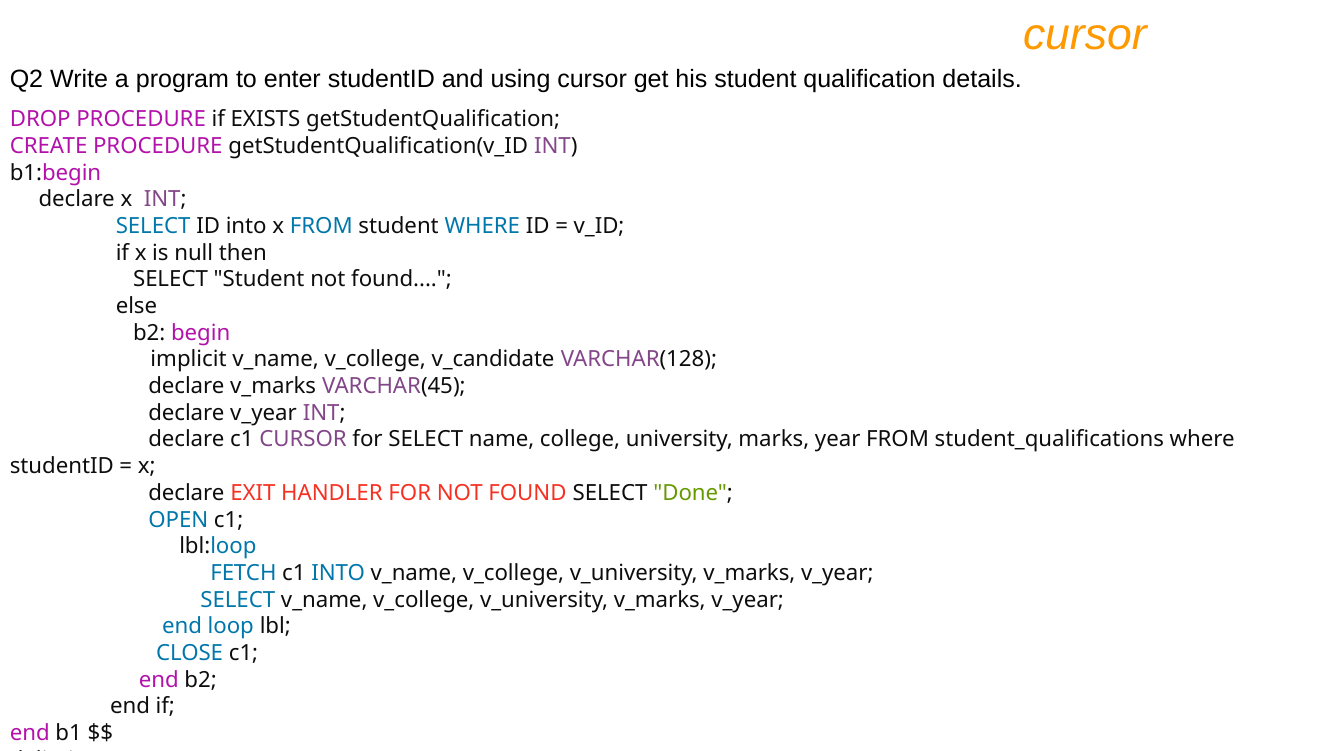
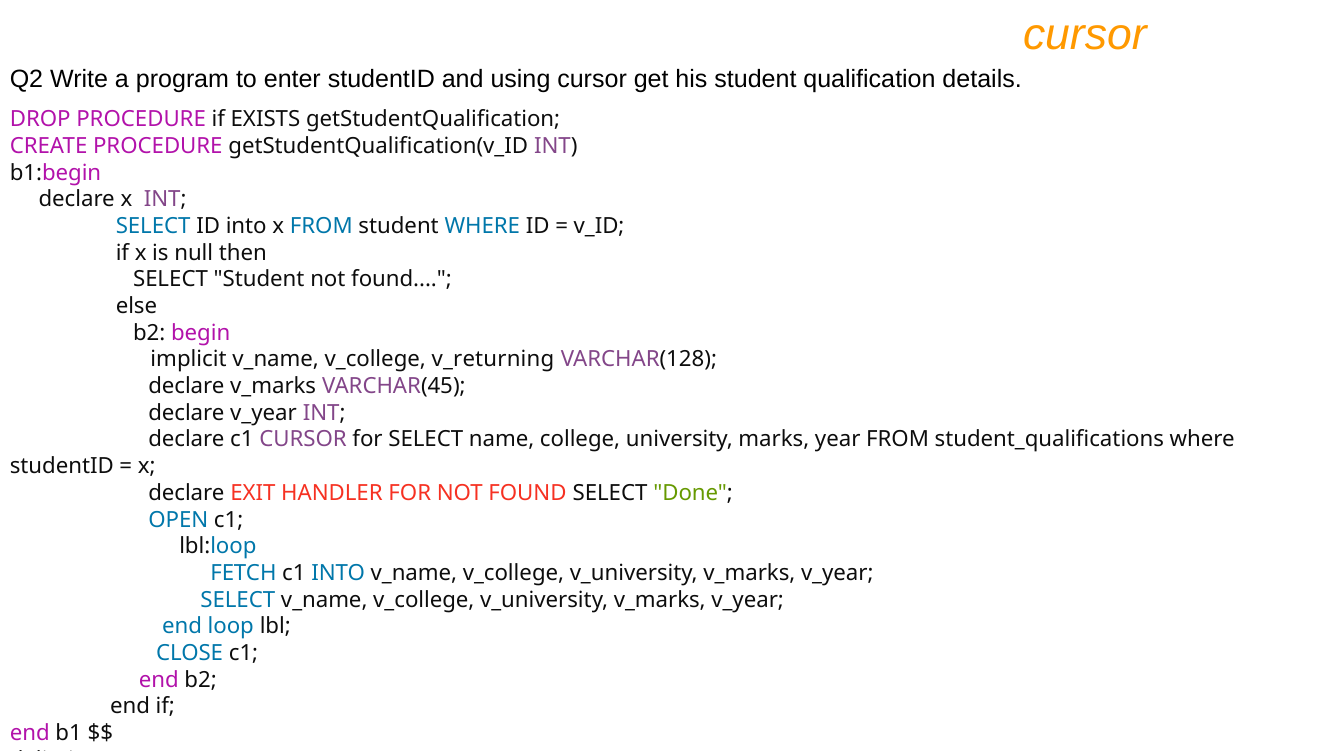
v_candidate: v_candidate -> v_returning
